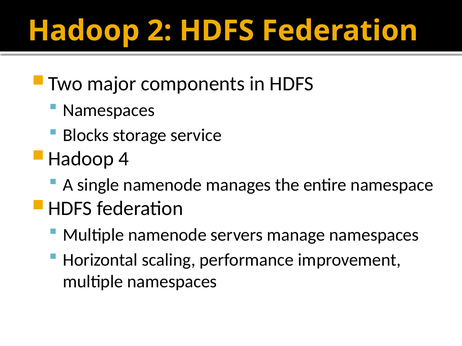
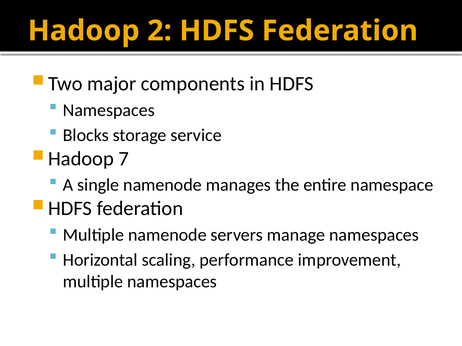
4: 4 -> 7
